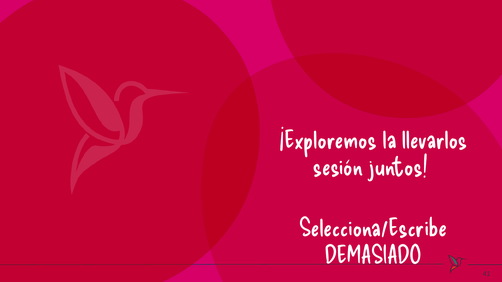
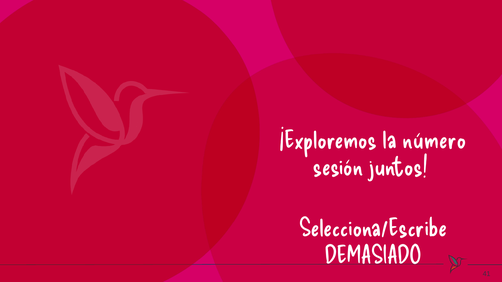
llevarlos: llevarlos -> número
